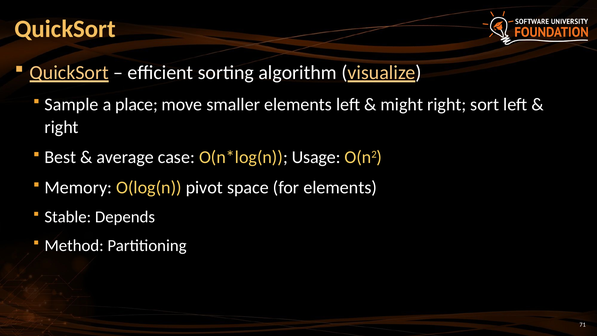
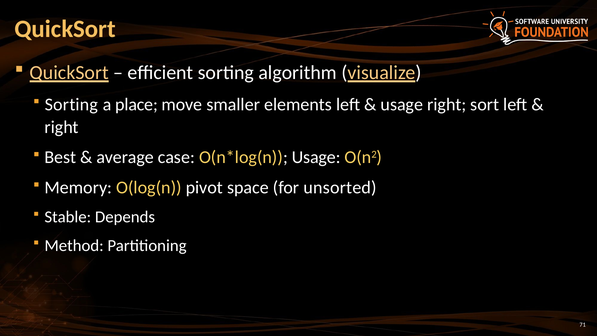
Sample at (72, 104): Sample -> Sorting
might at (402, 104): might -> usage
for elements: elements -> unsorted
